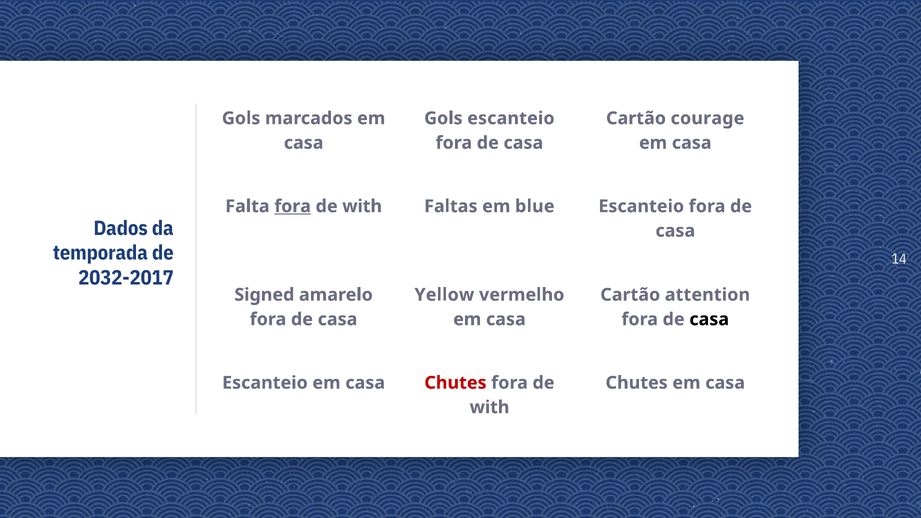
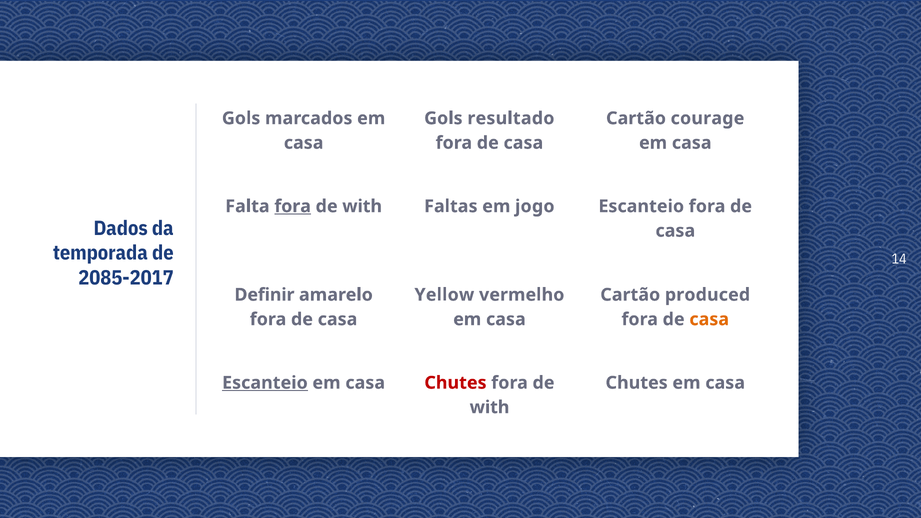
Gols escanteio: escanteio -> resultado
blue: blue -> jogo
2032-2017: 2032-2017 -> 2085-2017
Signed: Signed -> Definir
attention: attention -> produced
casa at (709, 319) colour: black -> orange
Escanteio at (265, 383) underline: none -> present
